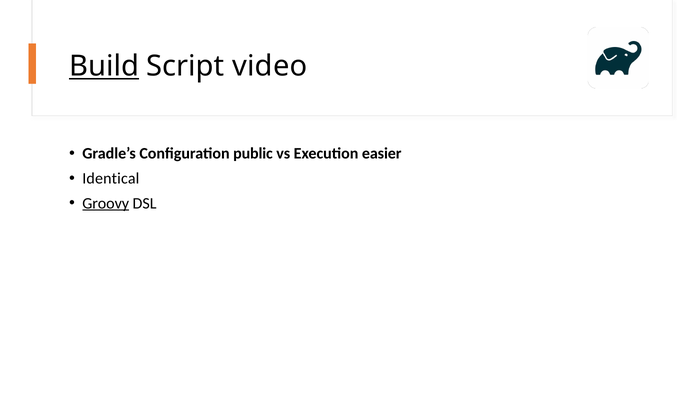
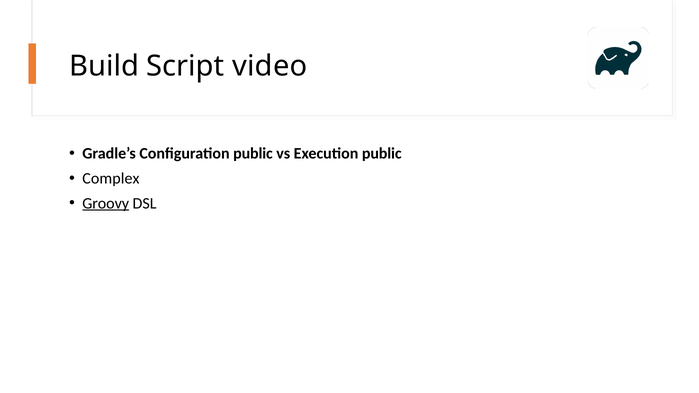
Build underline: present -> none
Execution easier: easier -> public
Identical: Identical -> Complex
